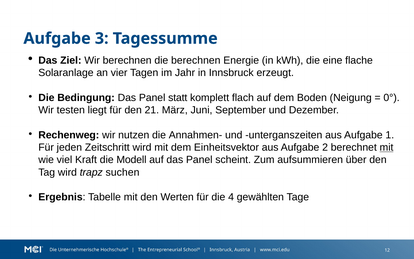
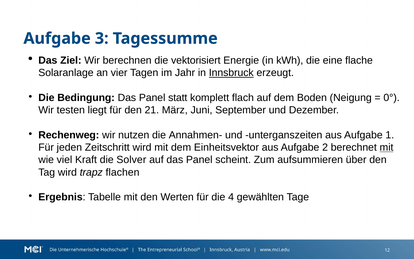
die berechnen: berechnen -> vektorisiert
Innsbruck underline: none -> present
Modell: Modell -> Solver
suchen: suchen -> flachen
